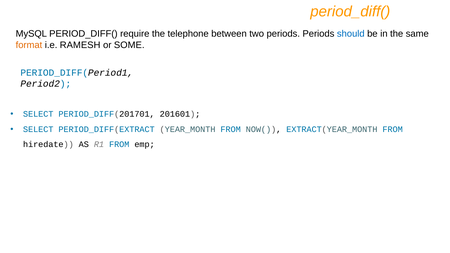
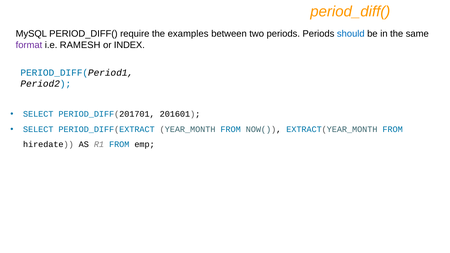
telephone: telephone -> examples
format colour: orange -> purple
SOME: SOME -> INDEX
